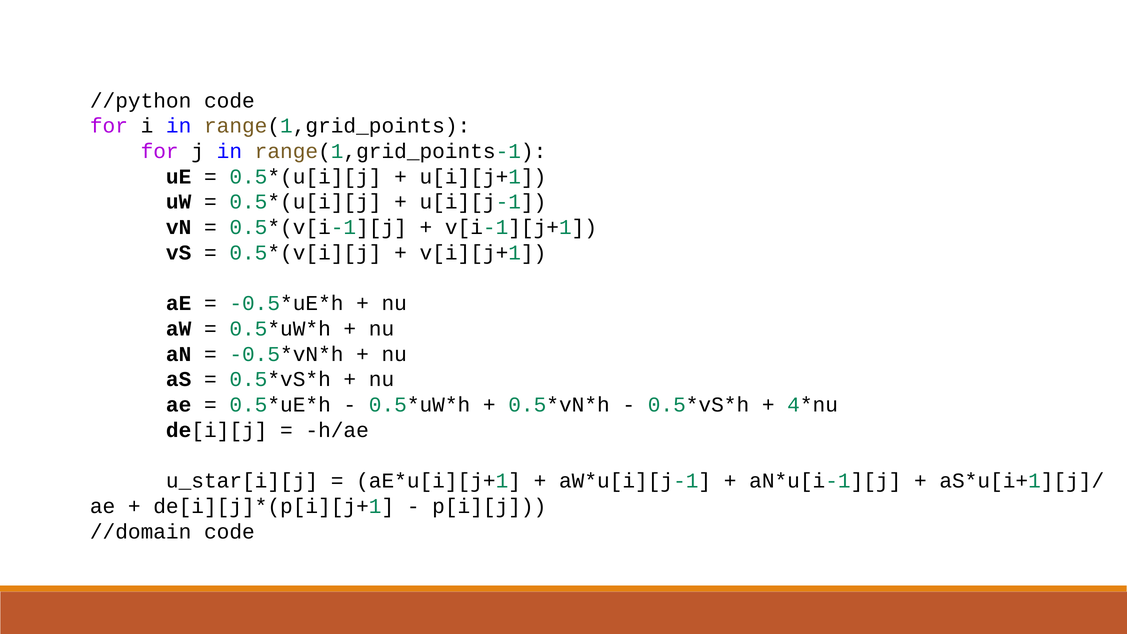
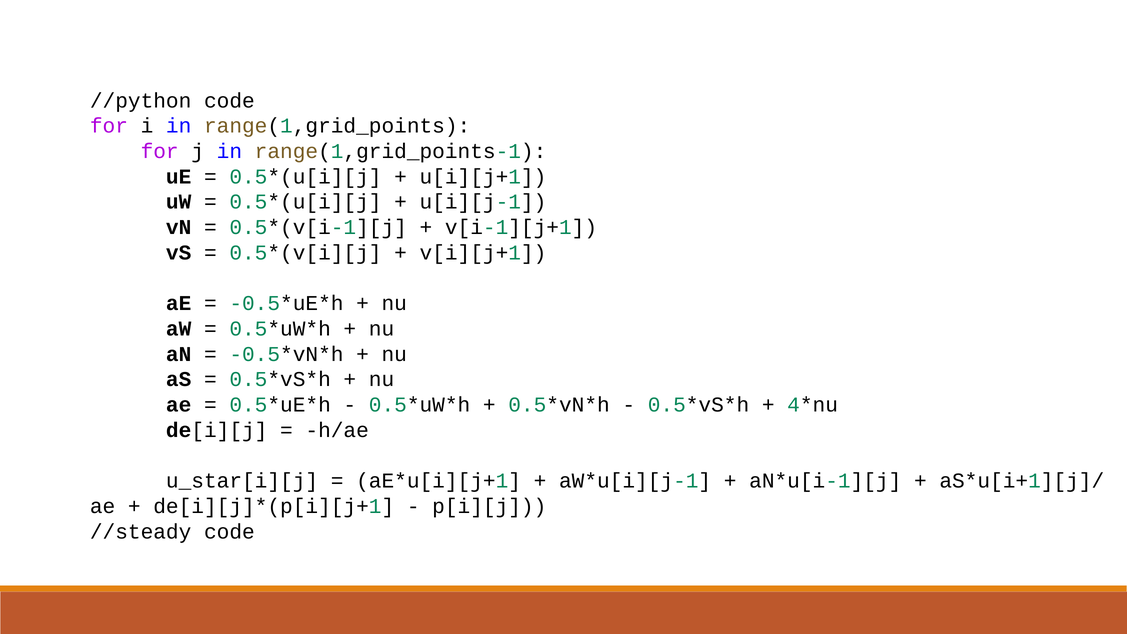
//domain: //domain -> //steady
